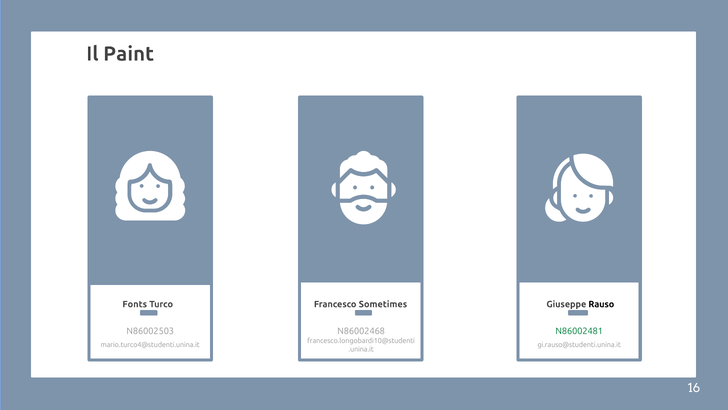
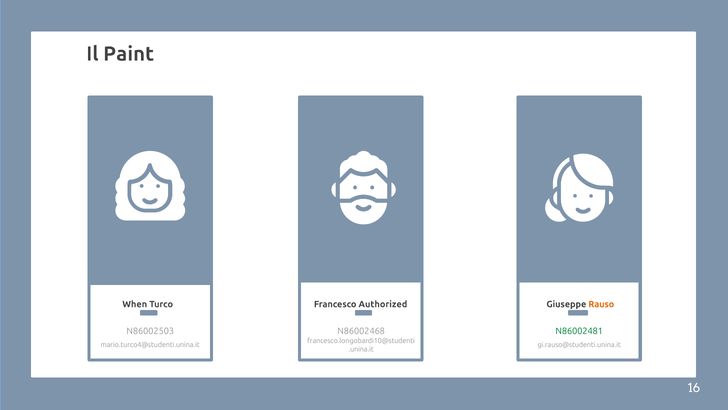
Fonts: Fonts -> When
Sometimes: Sometimes -> Authorized
Rauso colour: black -> orange
